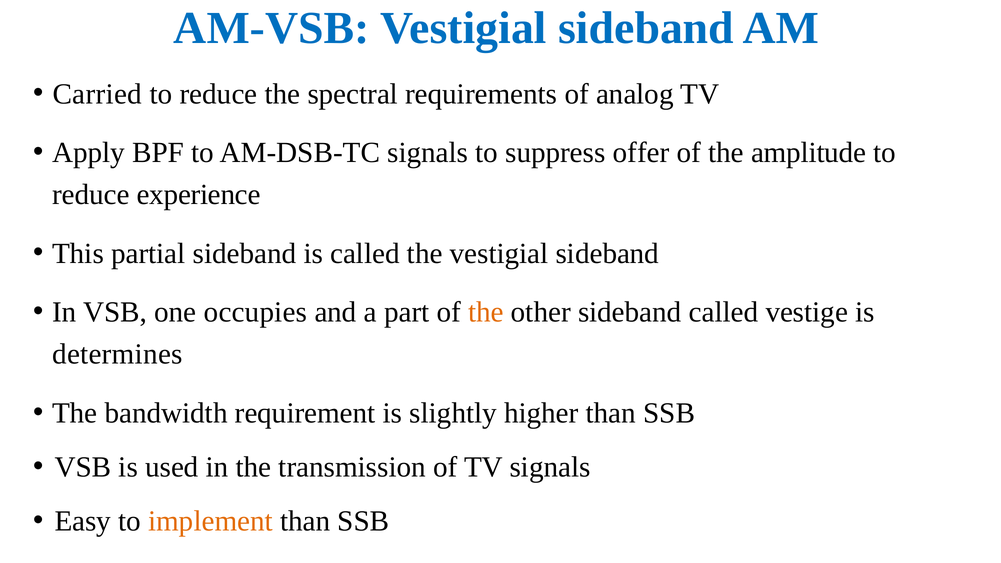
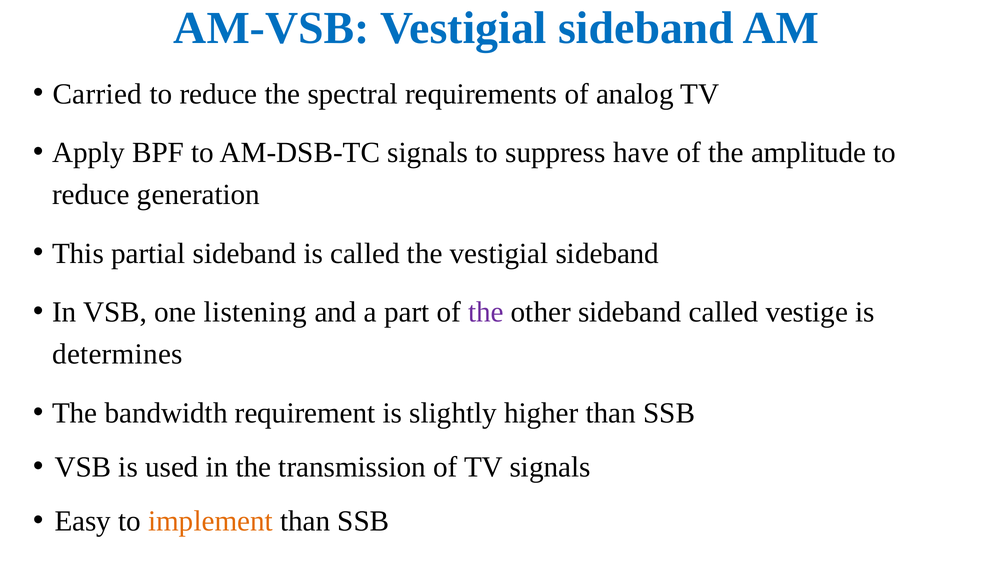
offer: offer -> have
experience: experience -> generation
occupies: occupies -> listening
the at (486, 312) colour: orange -> purple
